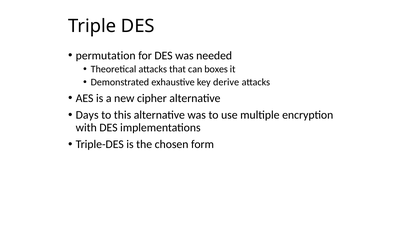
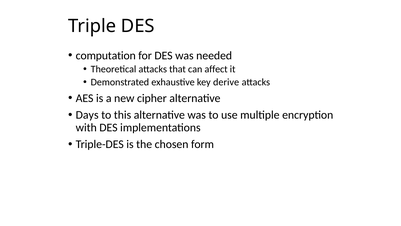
permutation: permutation -> computation
boxes: boxes -> affect
